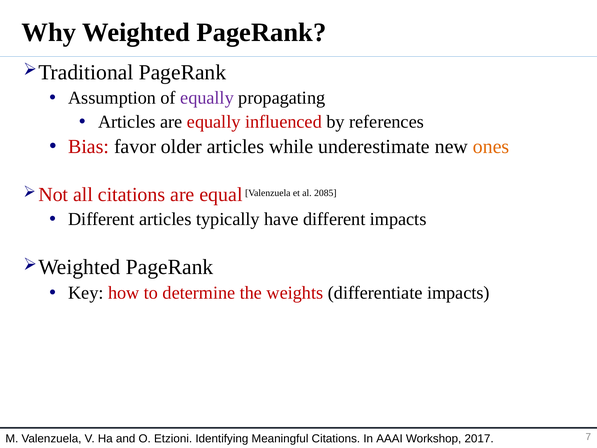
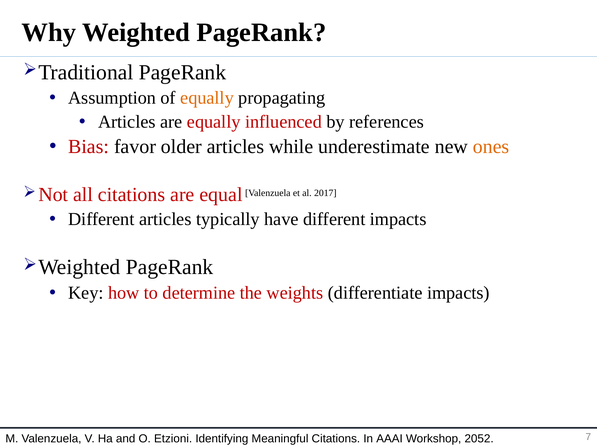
equally at (207, 98) colour: purple -> orange
2085: 2085 -> 2017
2017: 2017 -> 2052
